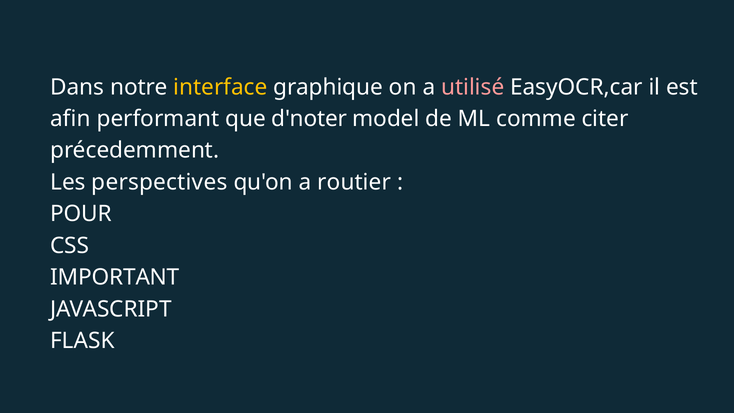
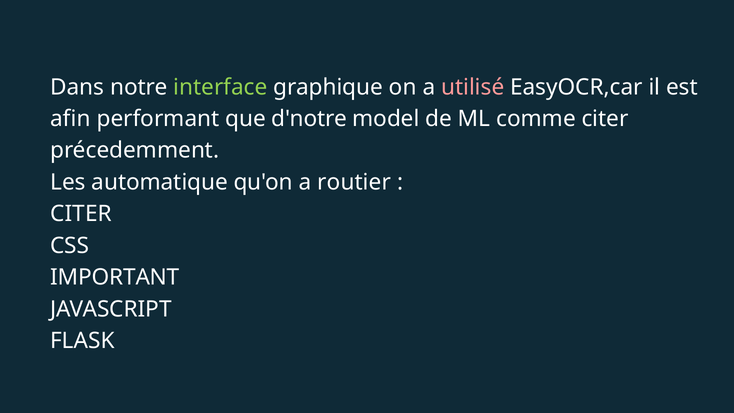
interface colour: yellow -> light green
d'noter: d'noter -> d'notre
perspectives: perspectives -> automatique
POUR at (81, 214): POUR -> CITER
